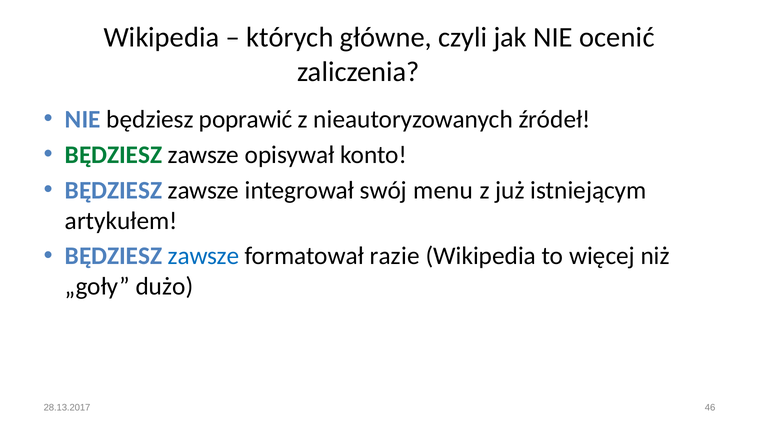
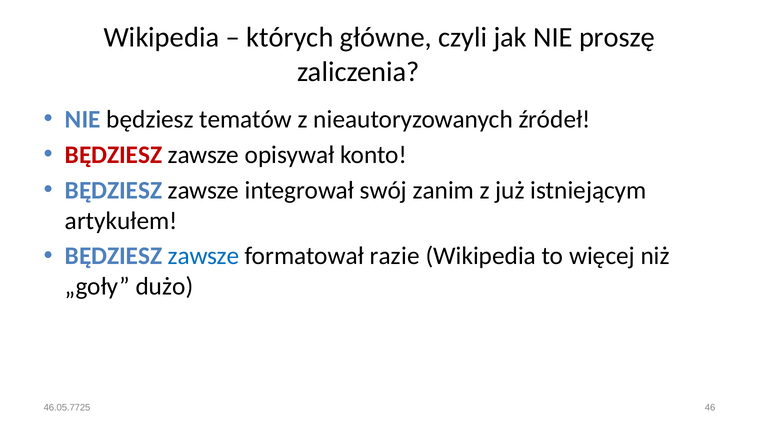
ocenić: ocenić -> proszę
poprawić: poprawić -> tematów
BĘDZIESZ at (114, 155) colour: green -> red
menu: menu -> zanim
28.13.2017: 28.13.2017 -> 46.05.7725
